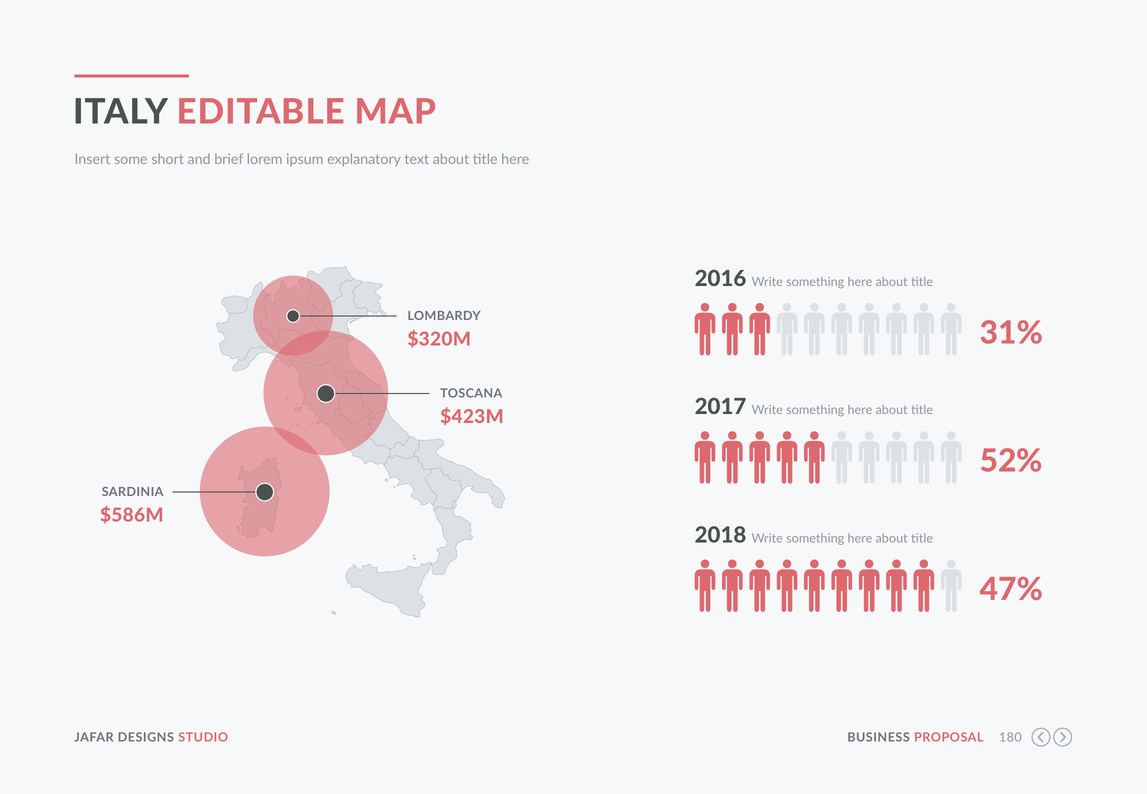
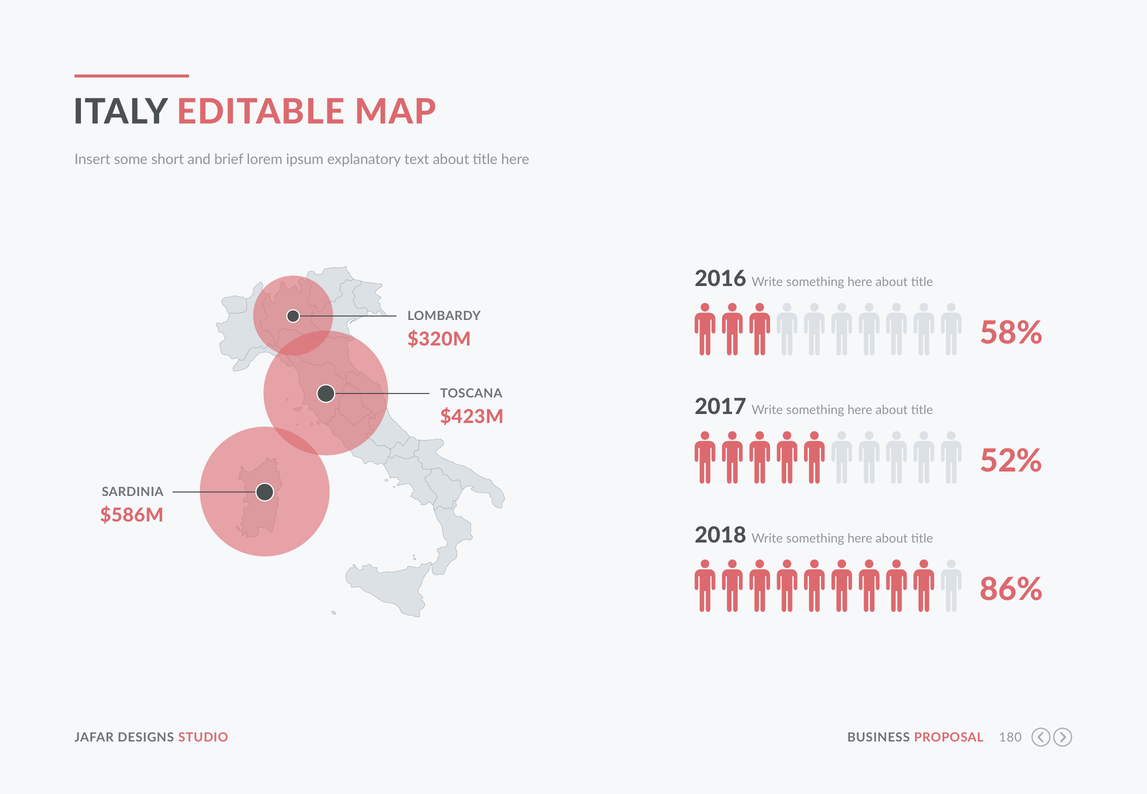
31%: 31% -> 58%
47%: 47% -> 86%
